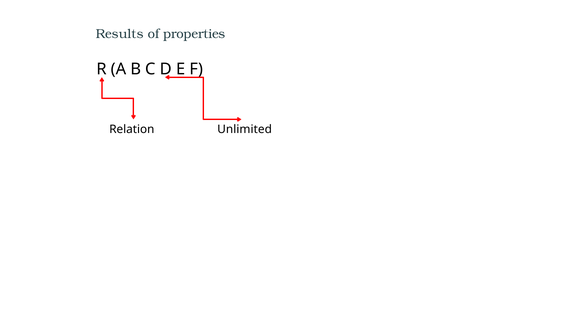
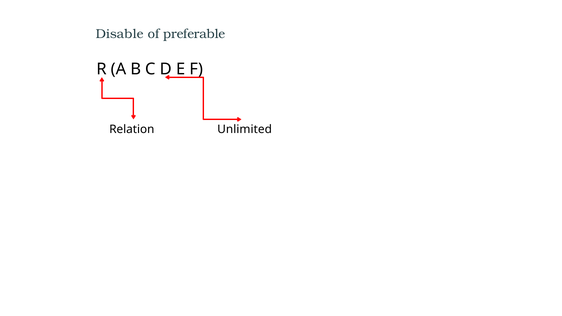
Results: Results -> Disable
properties: properties -> preferable
